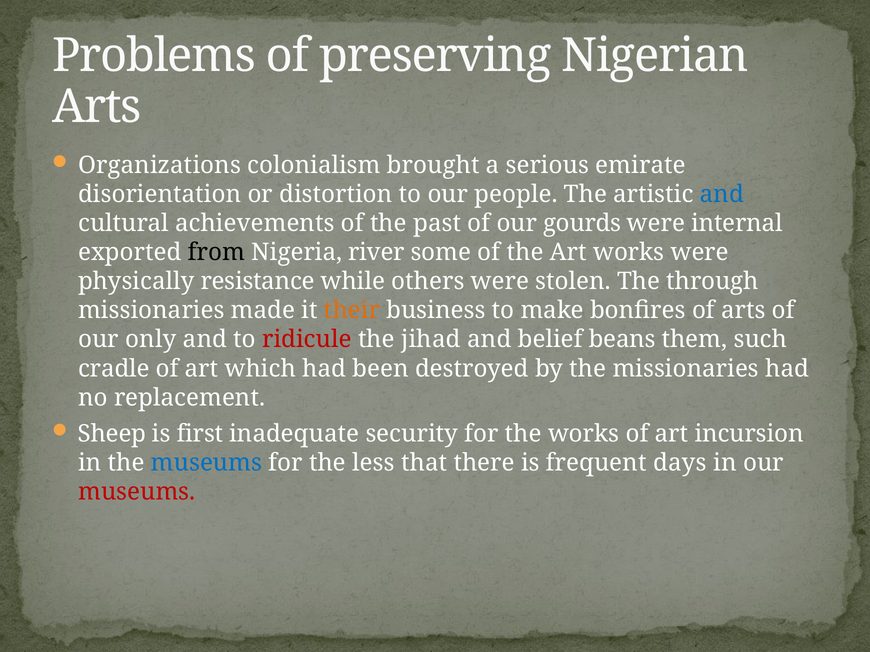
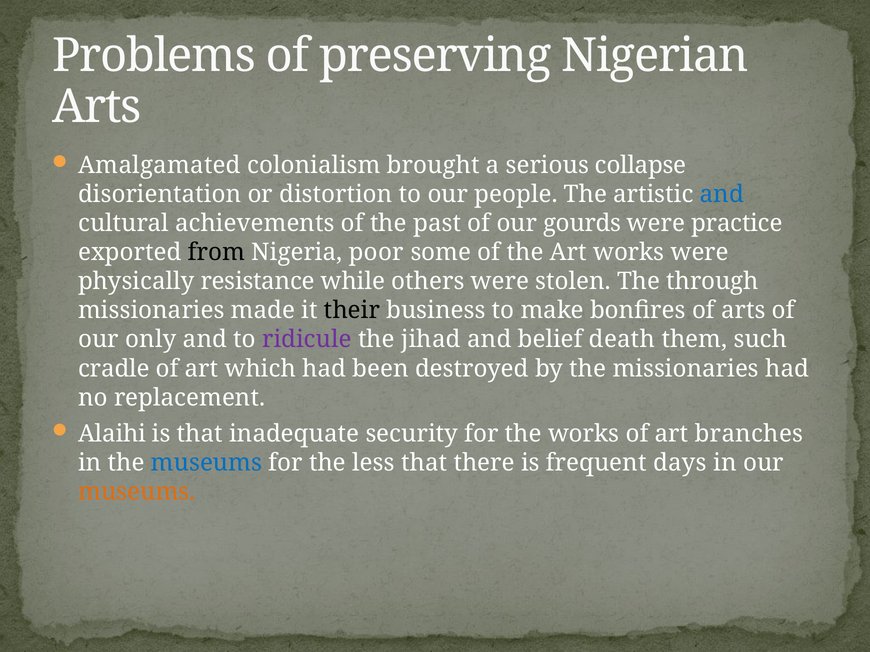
Organizations: Organizations -> Amalgamated
emirate: emirate -> collapse
internal: internal -> practice
river: river -> poor
their colour: orange -> black
ridicule colour: red -> purple
beans: beans -> death
Sheep: Sheep -> Alaihi
is first: first -> that
incursion: incursion -> branches
museums at (137, 492) colour: red -> orange
